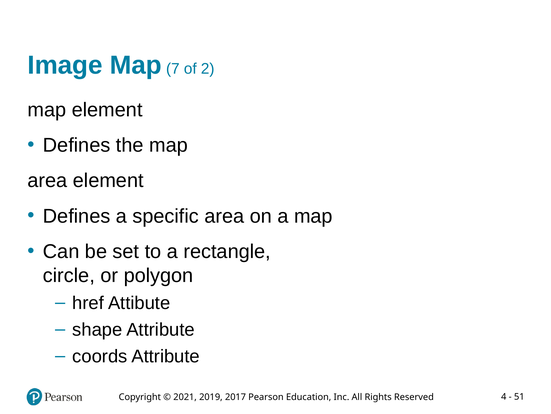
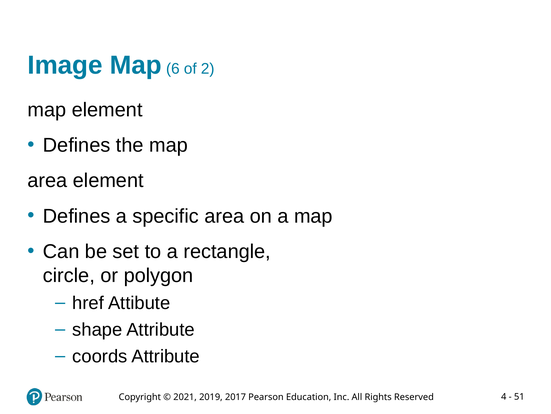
7: 7 -> 6
